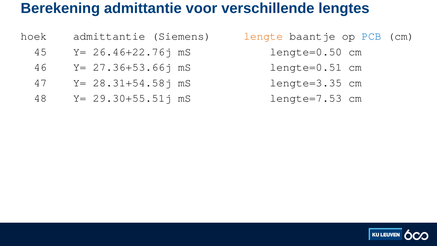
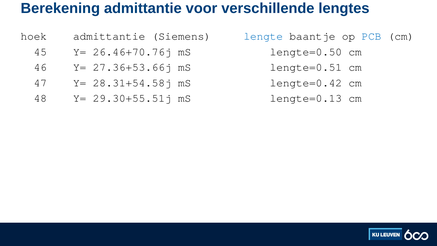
lengte colour: orange -> blue
26.46+22.76j: 26.46+22.76j -> 26.46+70.76j
lengte=3.35: lengte=3.35 -> lengte=0.42
lengte=7.53: lengte=7.53 -> lengte=0.13
